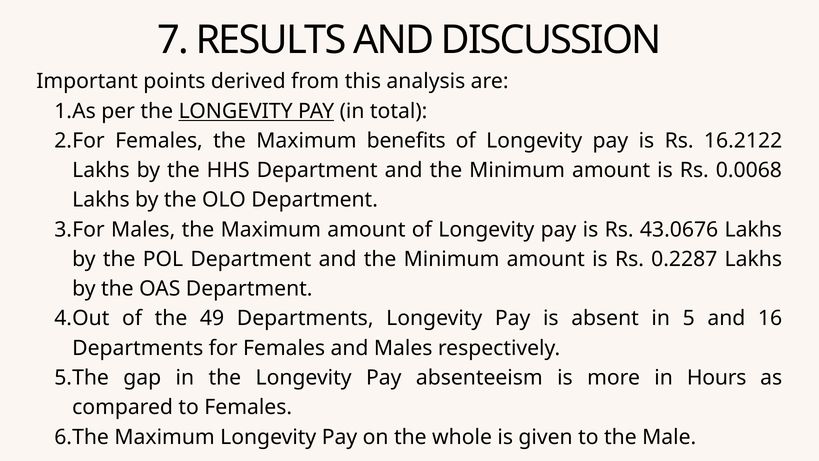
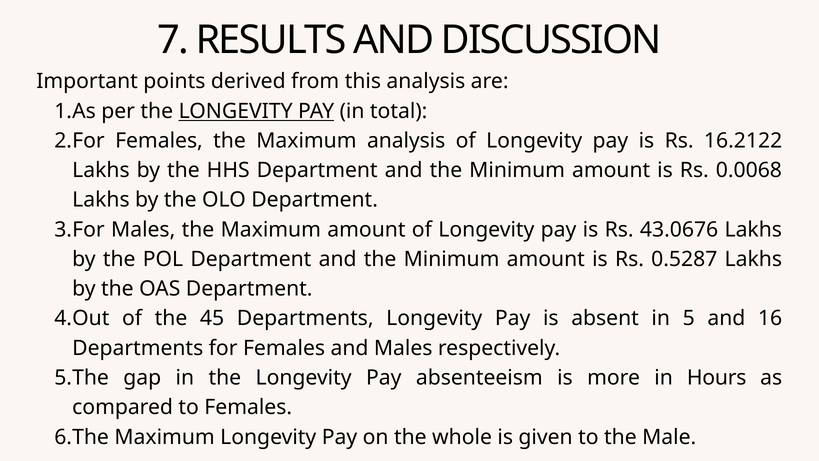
Maximum benefits: benefits -> analysis
0.2287: 0.2287 -> 0.5287
49: 49 -> 45
